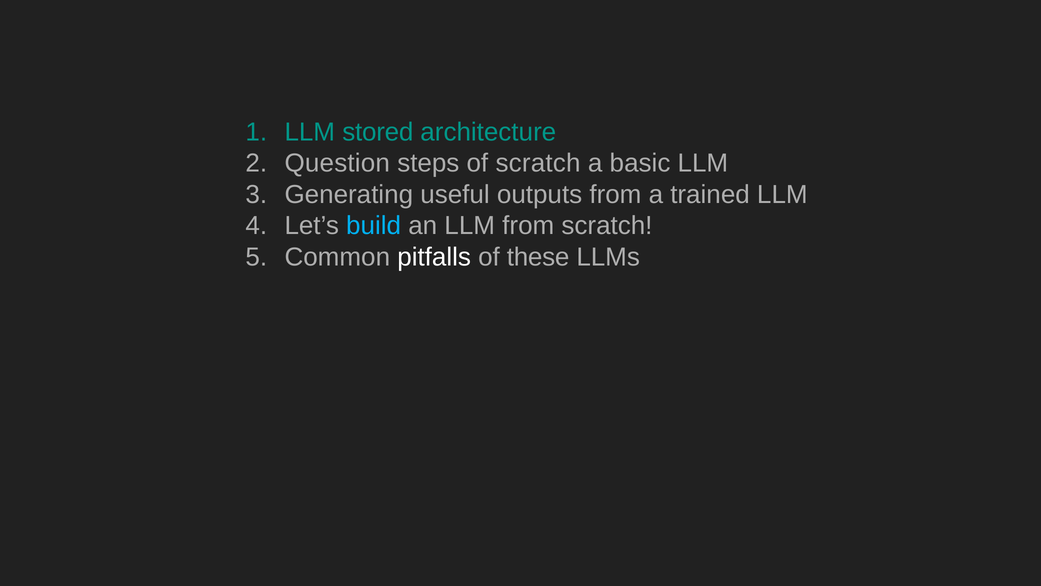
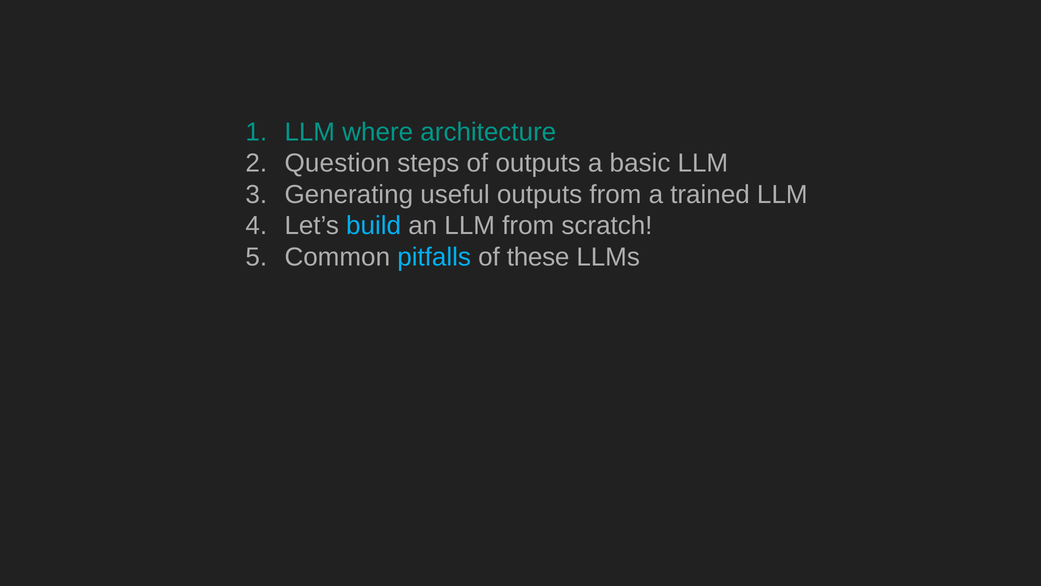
stored: stored -> where
of scratch: scratch -> outputs
pitfalls colour: white -> light blue
